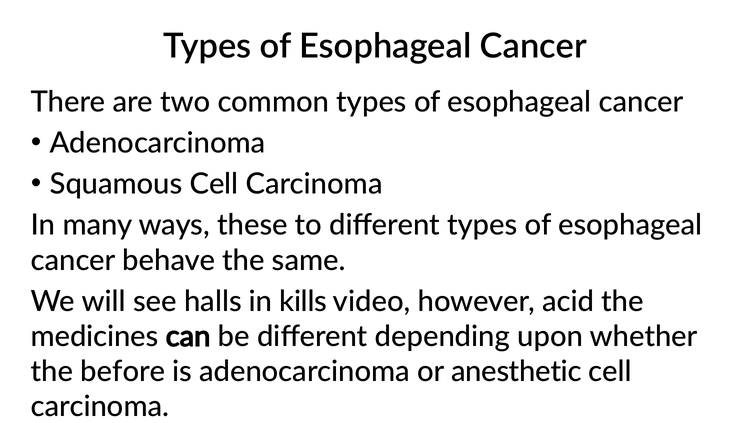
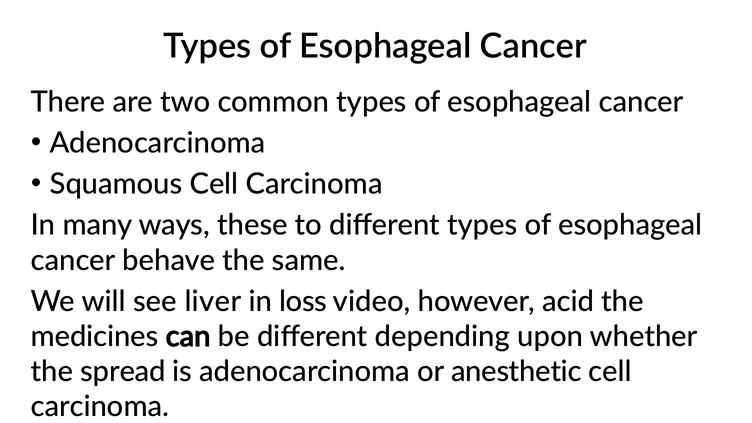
halls: halls -> liver
kills: kills -> loss
before: before -> spread
